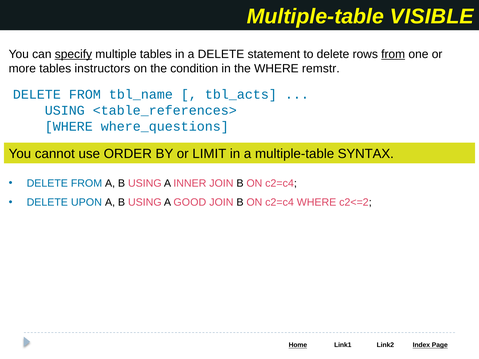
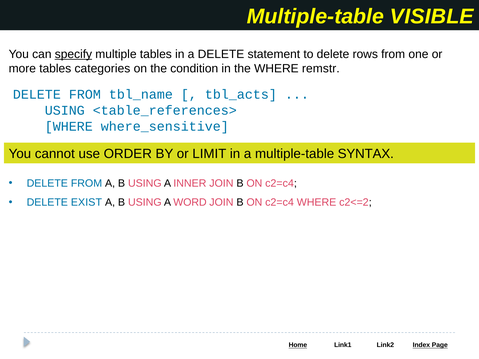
from at (393, 54) underline: present -> none
instructors: instructors -> categories
where_questions: where_questions -> where_sensitive
UPON: UPON -> EXIST
GOOD: GOOD -> WORD
